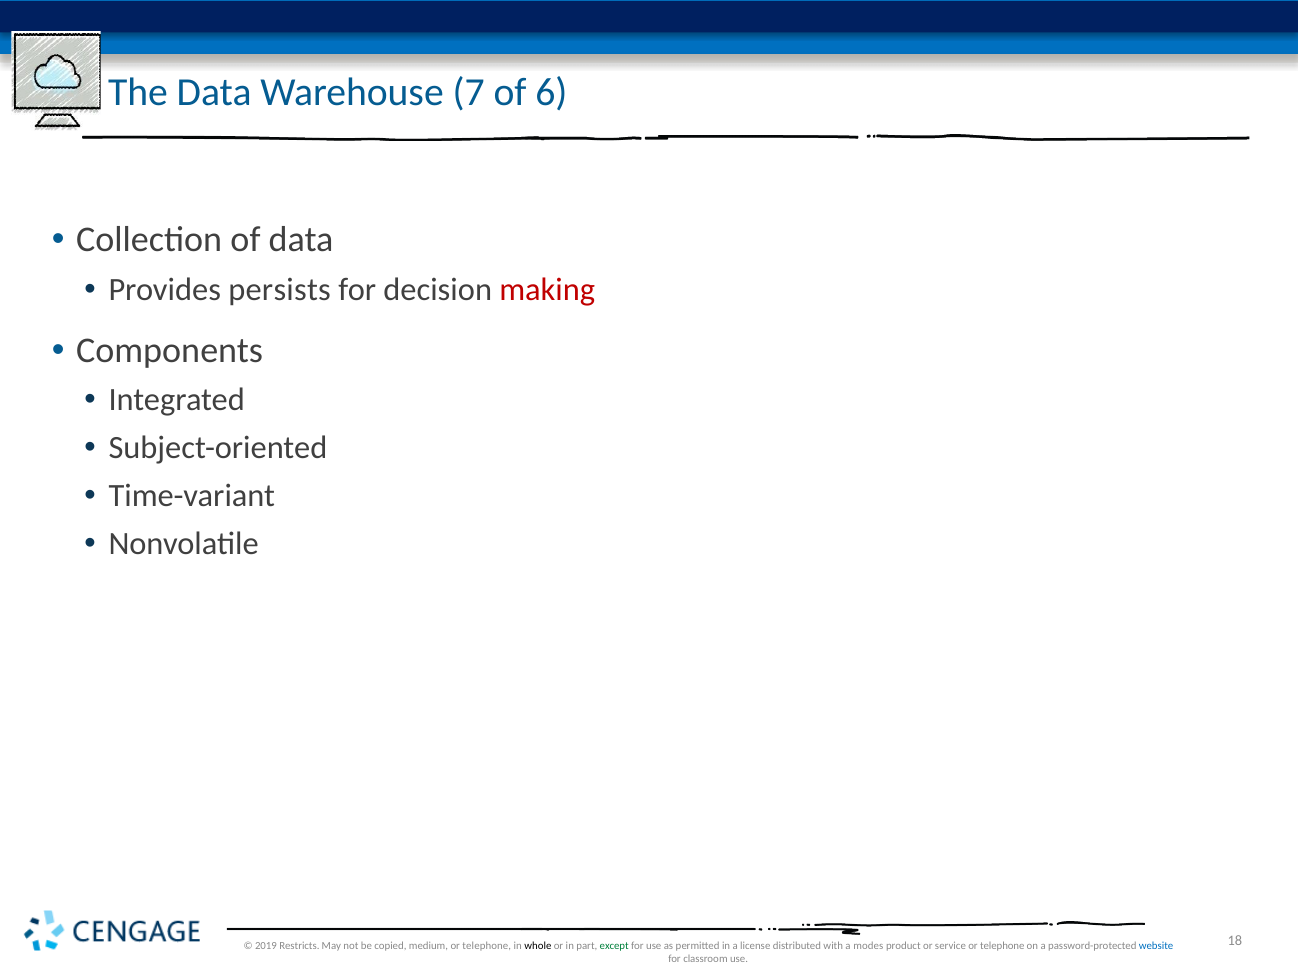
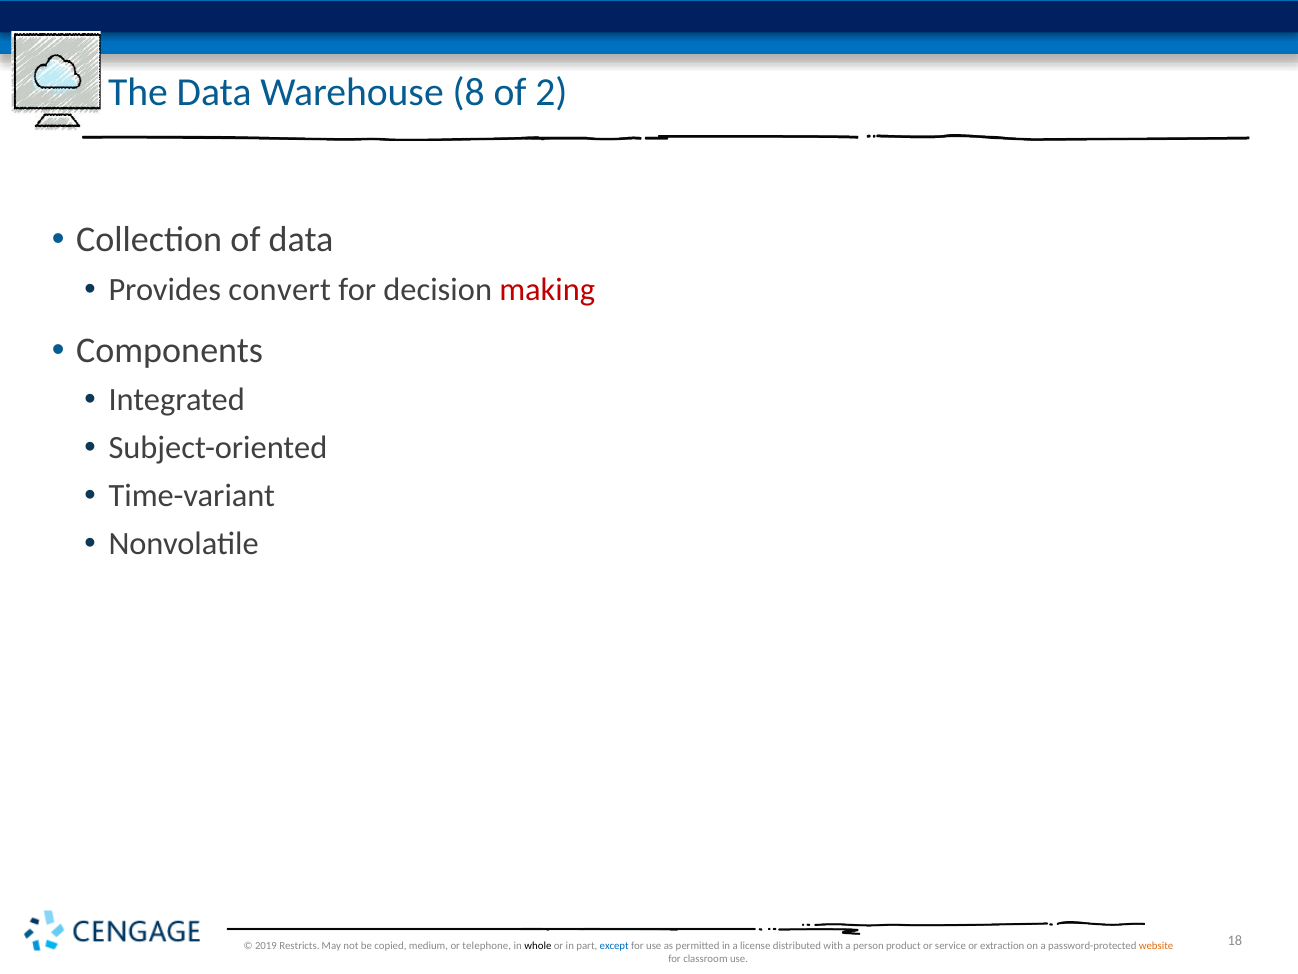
7: 7 -> 8
6: 6 -> 2
persists: persists -> convert
except colour: green -> blue
modes: modes -> person
service or telephone: telephone -> extraction
website colour: blue -> orange
